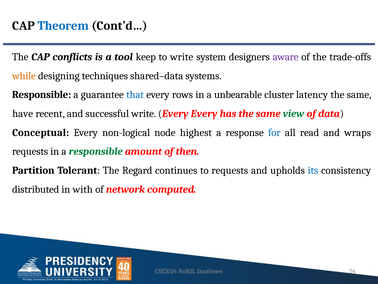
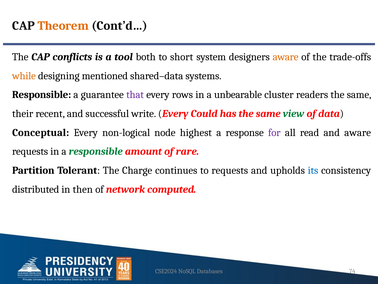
Theorem colour: blue -> orange
keep: keep -> both
to write: write -> short
aware at (286, 57) colour: purple -> orange
techniques: techniques -> mentioned
that colour: blue -> purple
latency: latency -> readers
have: have -> their
Every Every: Every -> Could
for colour: blue -> purple
and wraps: wraps -> aware
then: then -> rare
Regard: Regard -> Charge
with: with -> then
